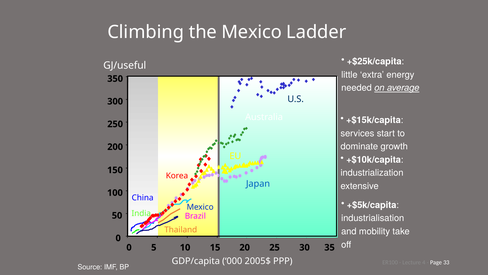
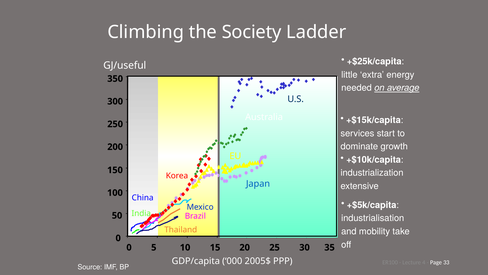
the Mexico: Mexico -> Society
